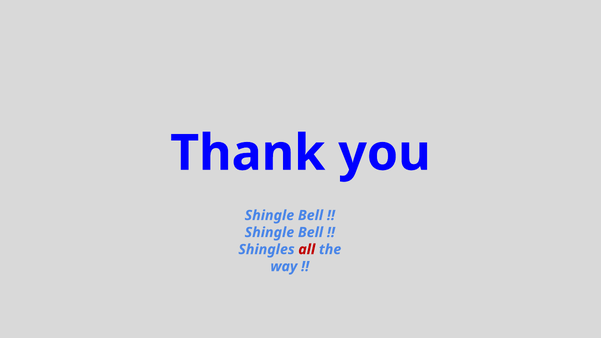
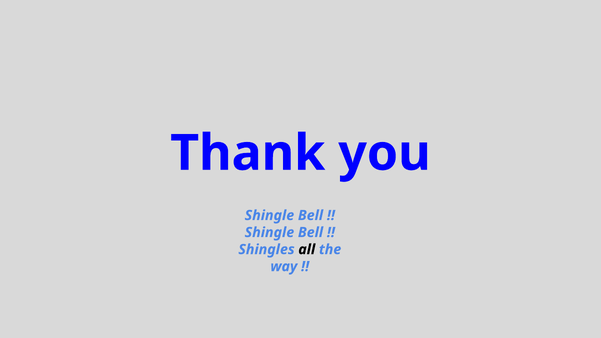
all colour: red -> black
